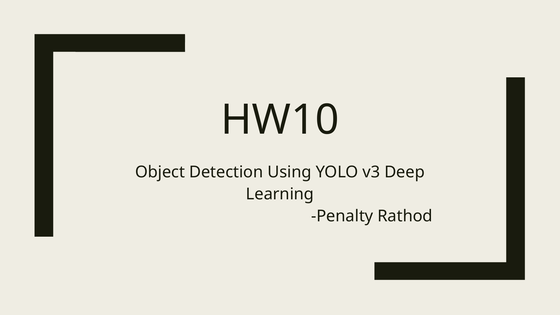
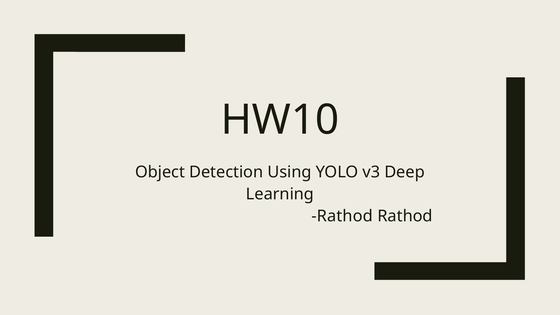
Penalty at (342, 216): Penalty -> Rathod
